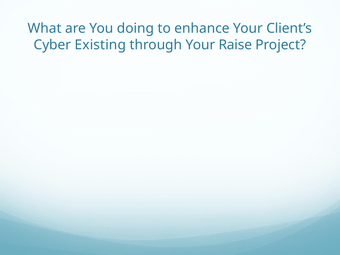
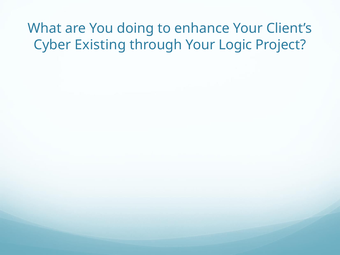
Raise: Raise -> Logic
